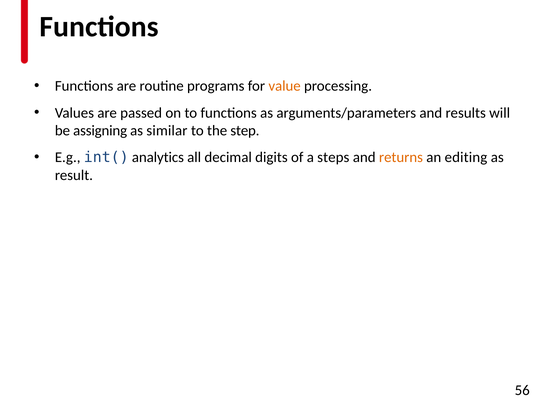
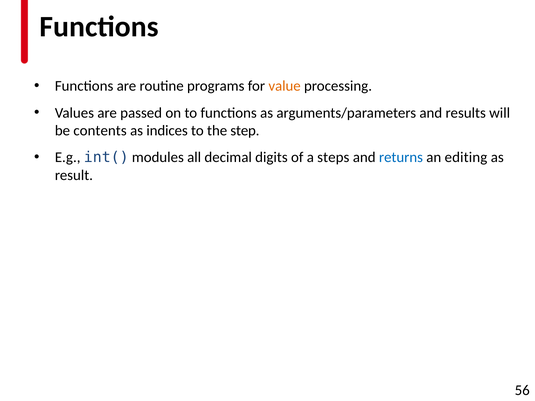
assigning: assigning -> contents
similar: similar -> indices
analytics: analytics -> modules
returns colour: orange -> blue
